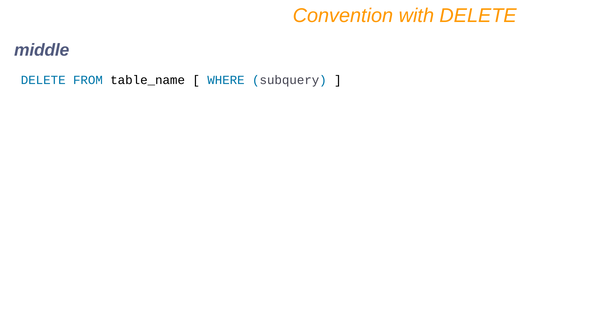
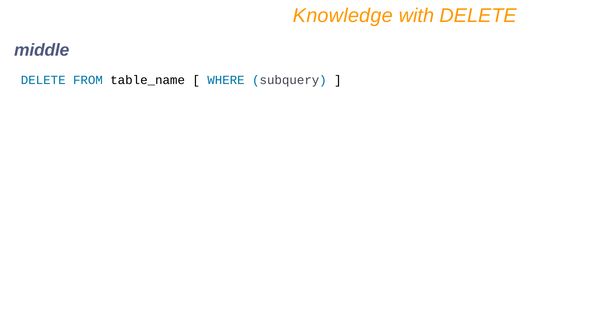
Convention: Convention -> Knowledge
